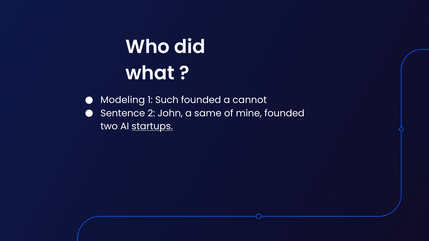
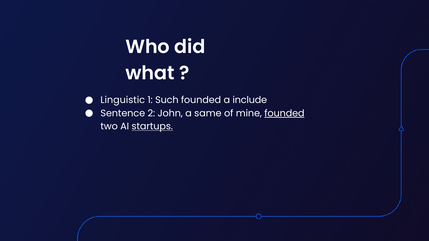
Modeling: Modeling -> Linguistic
cannot: cannot -> include
founded at (284, 113) underline: none -> present
